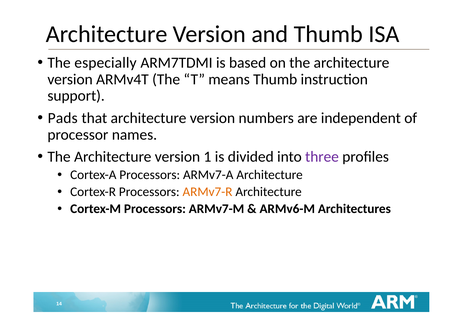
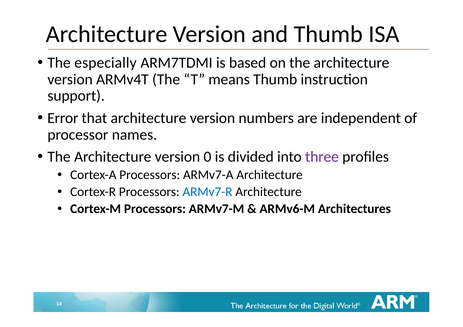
Pads: Pads -> Error
1: 1 -> 0
ARMv7-R colour: orange -> blue
